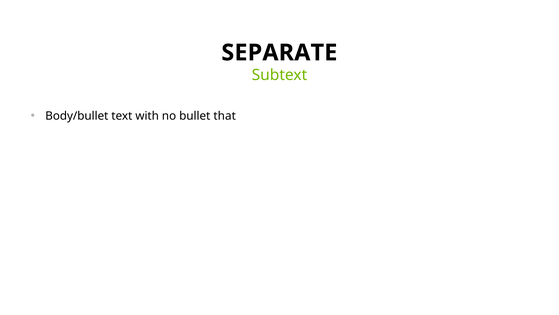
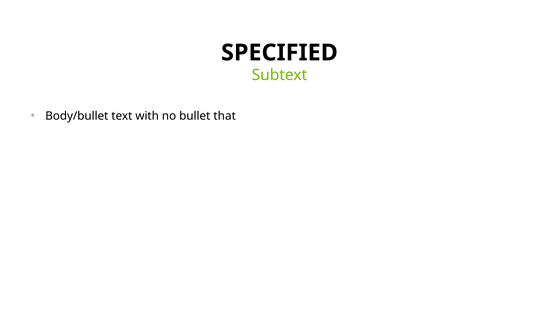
SEPARATE: SEPARATE -> SPECIFIED
